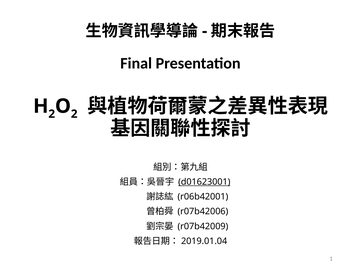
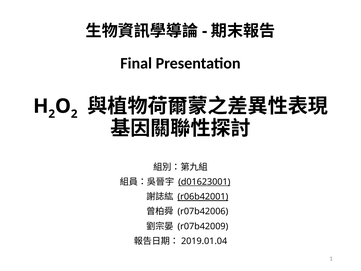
r06b42001 underline: none -> present
